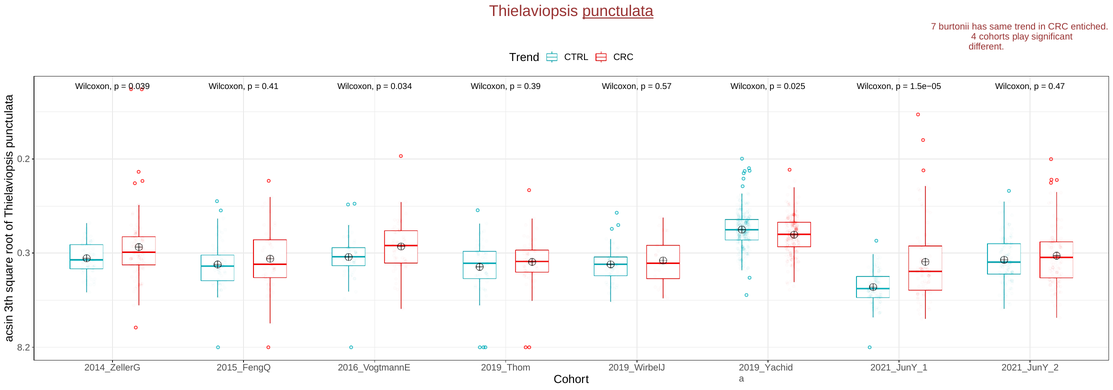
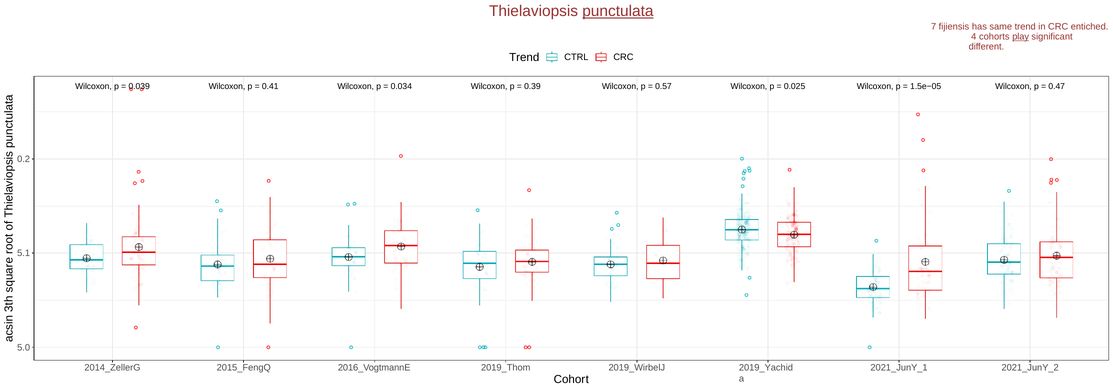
burtonii: burtonii -> fijiensis
play underline: none -> present
0.3: 0.3 -> 5.1
8.2: 8.2 -> 5.0
